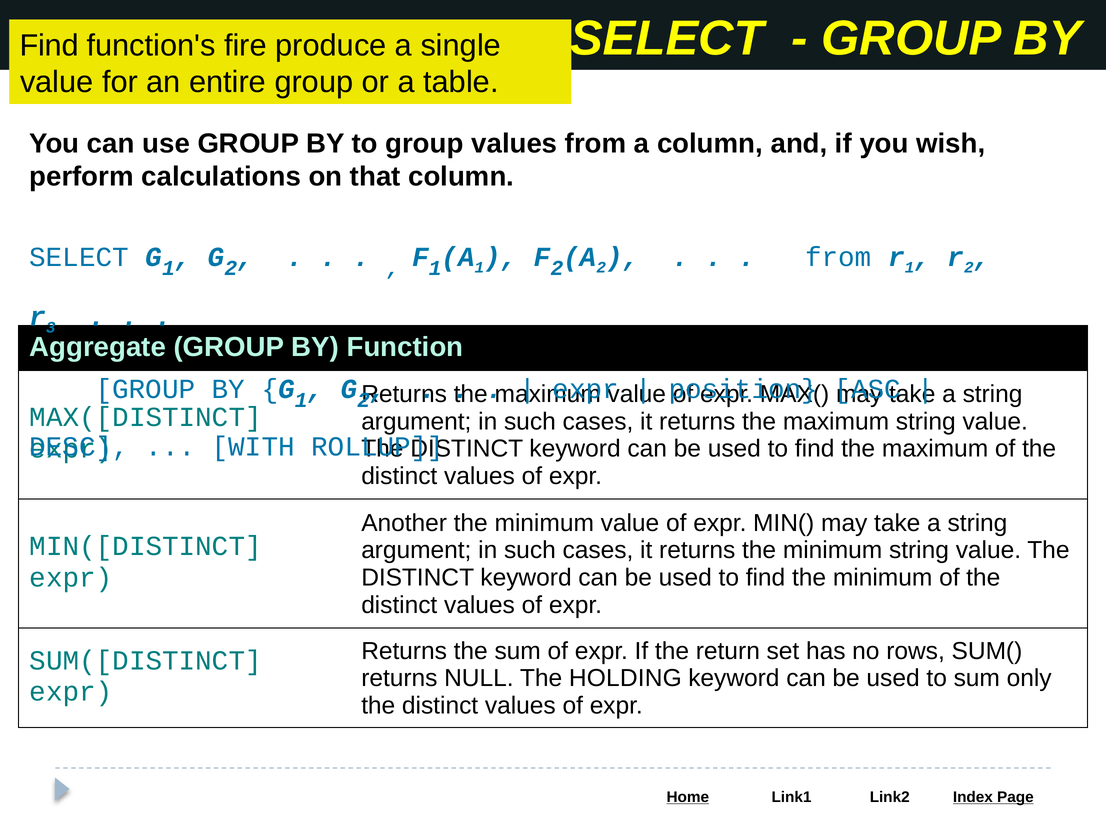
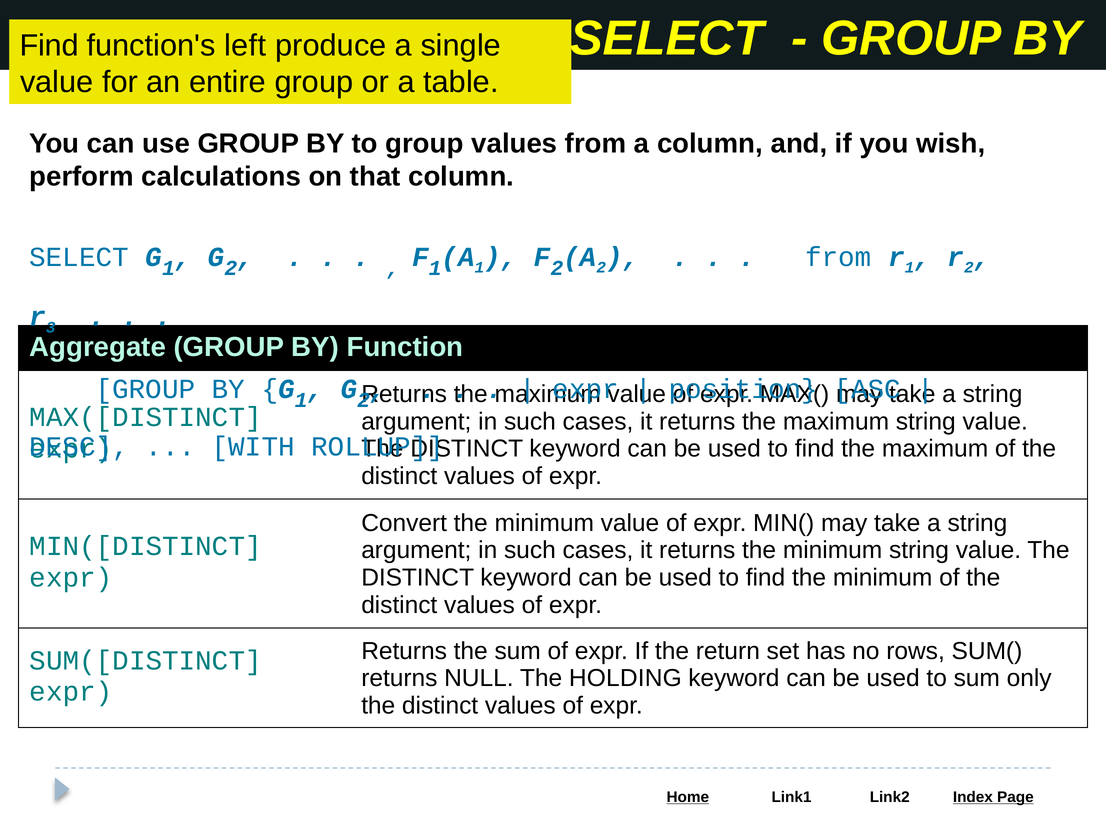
fire: fire -> left
Another: Another -> Convert
